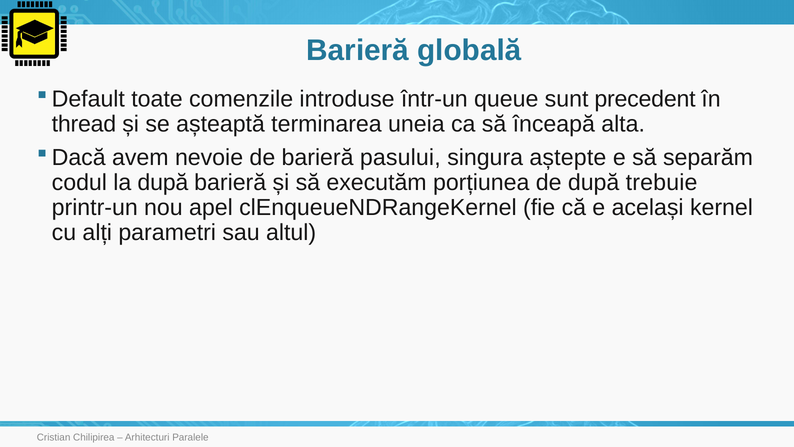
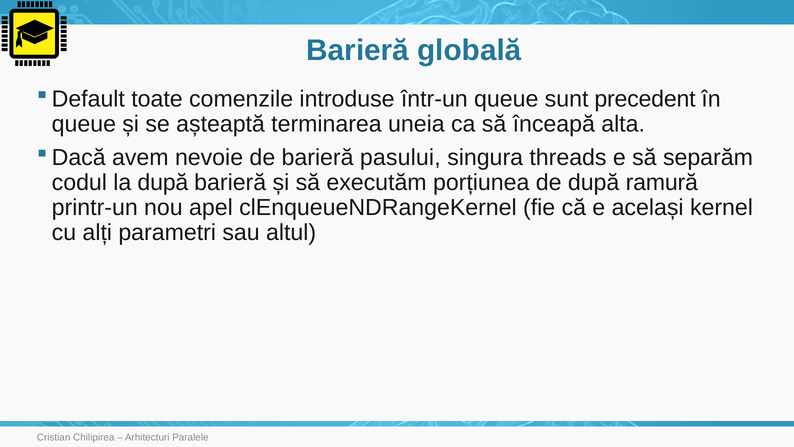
thread at (84, 124): thread -> queue
aștepte: aștepte -> threads
trebuie: trebuie -> ramură
